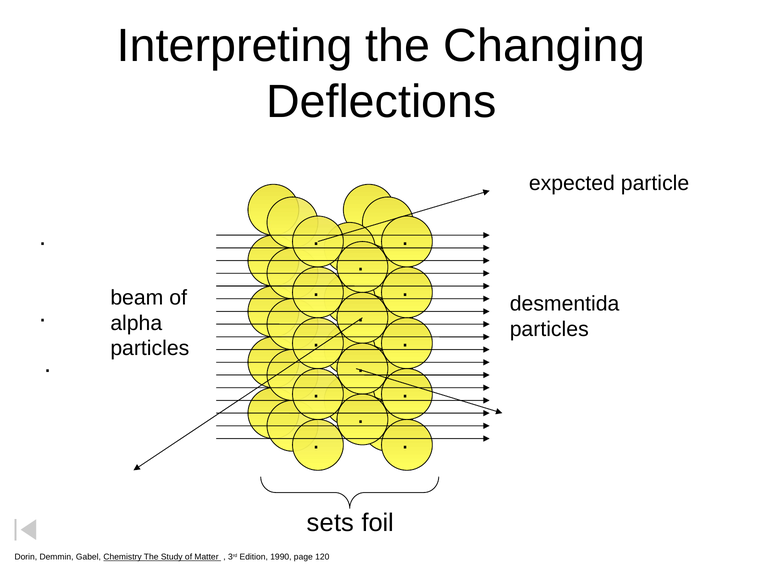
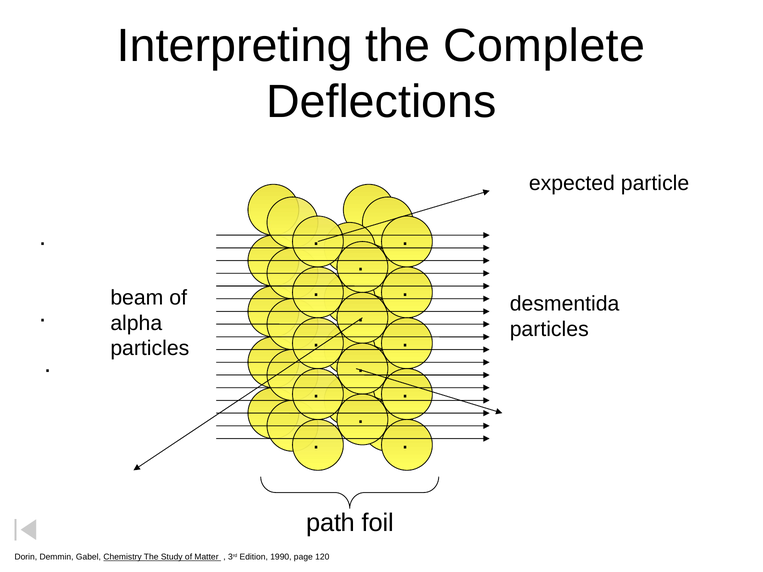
Changing: Changing -> Complete
sets: sets -> path
